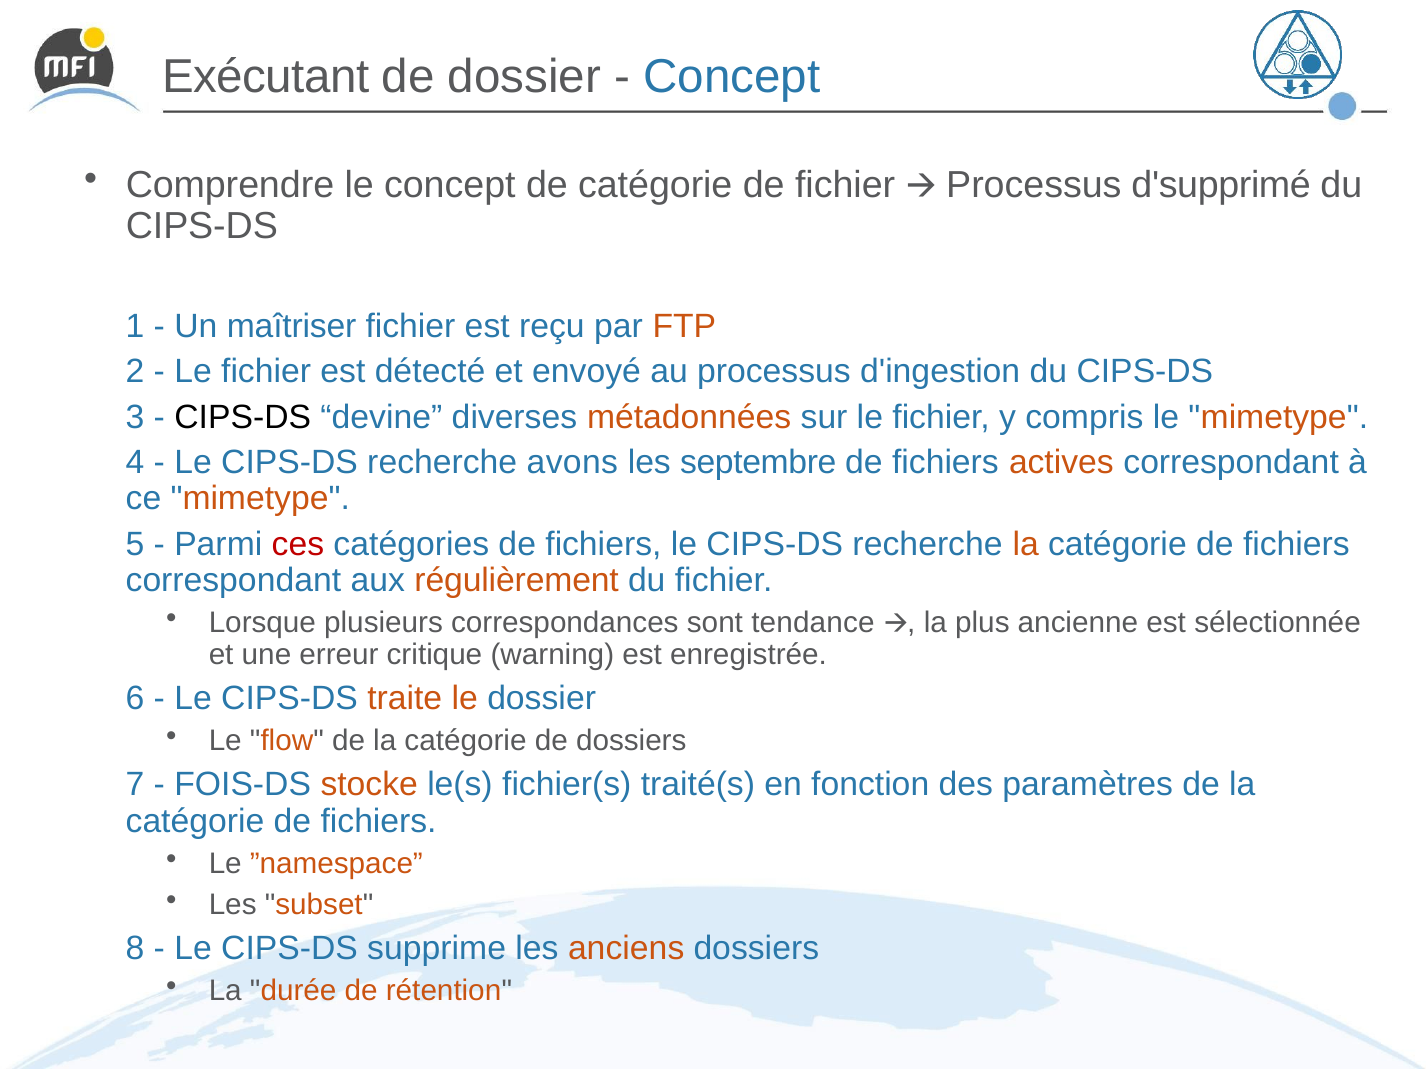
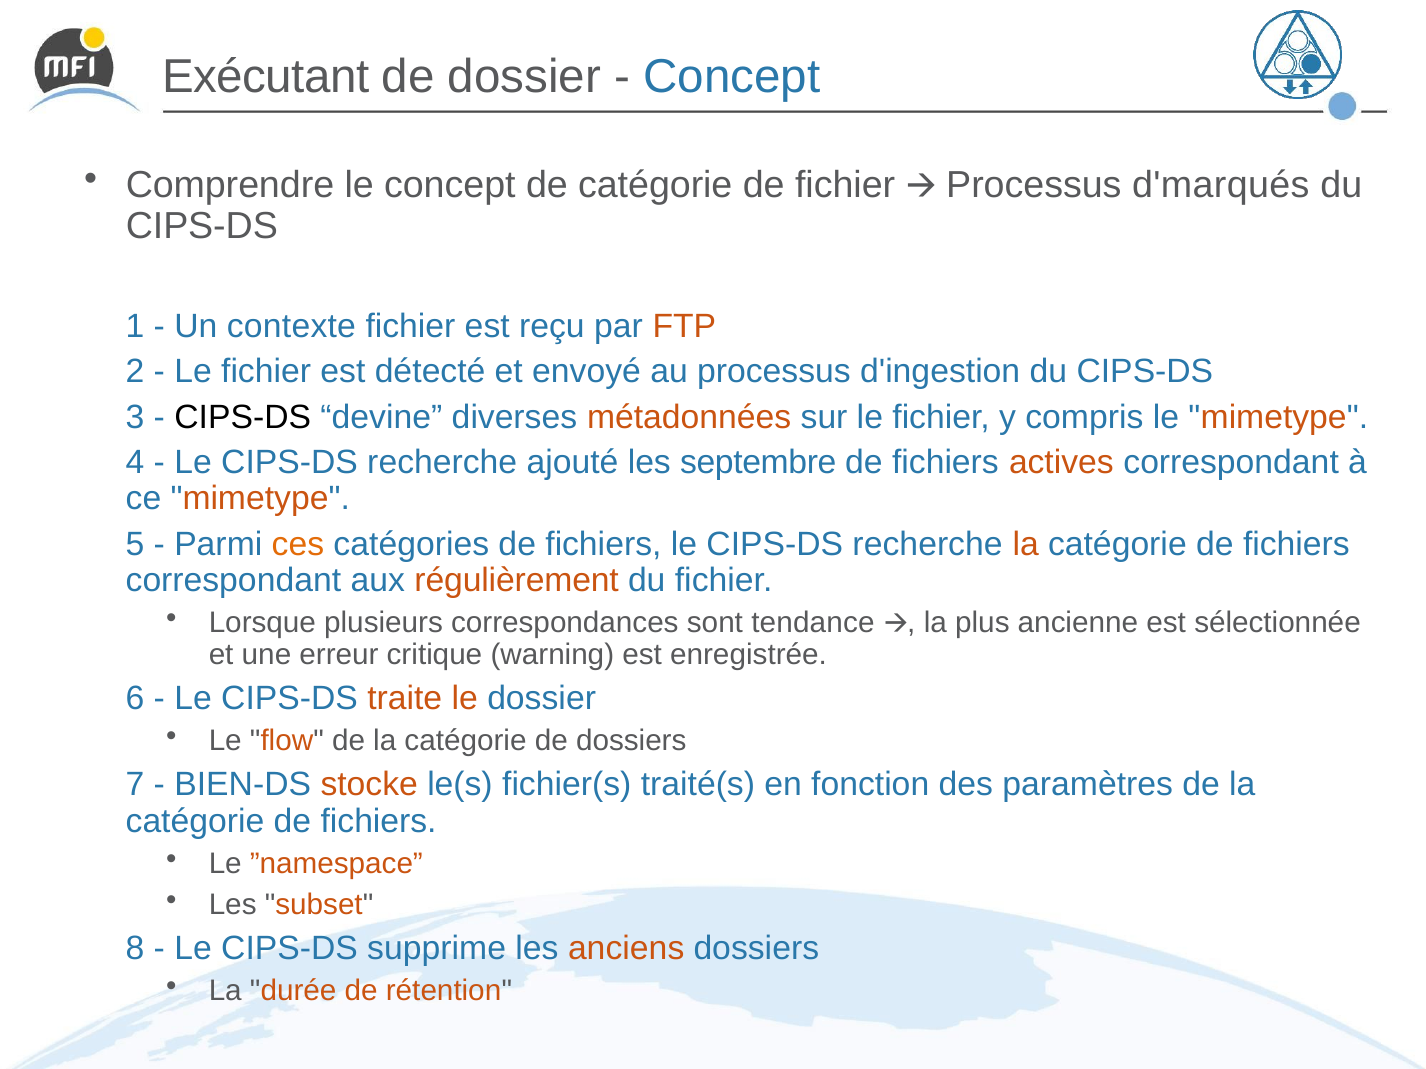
d'supprimé: d'supprimé -> d'marqués
maîtriser: maîtriser -> contexte
avons: avons -> ajouté
ces colour: red -> orange
FOIS-DS: FOIS-DS -> BIEN-DS
